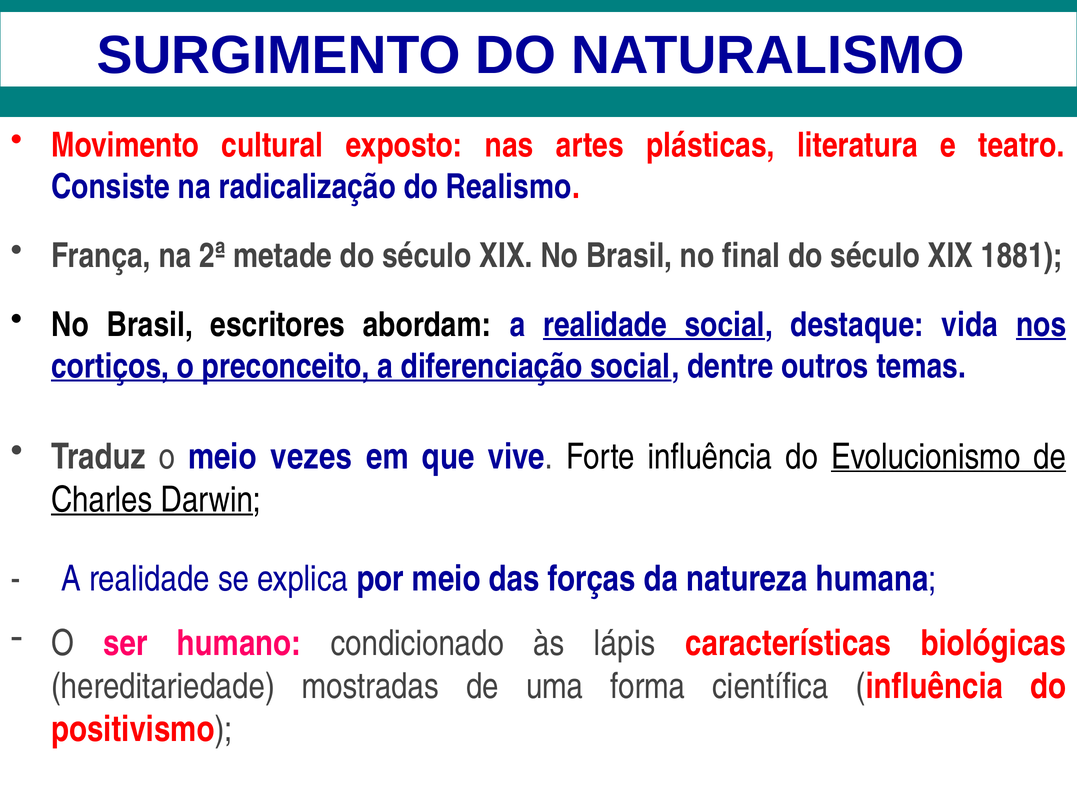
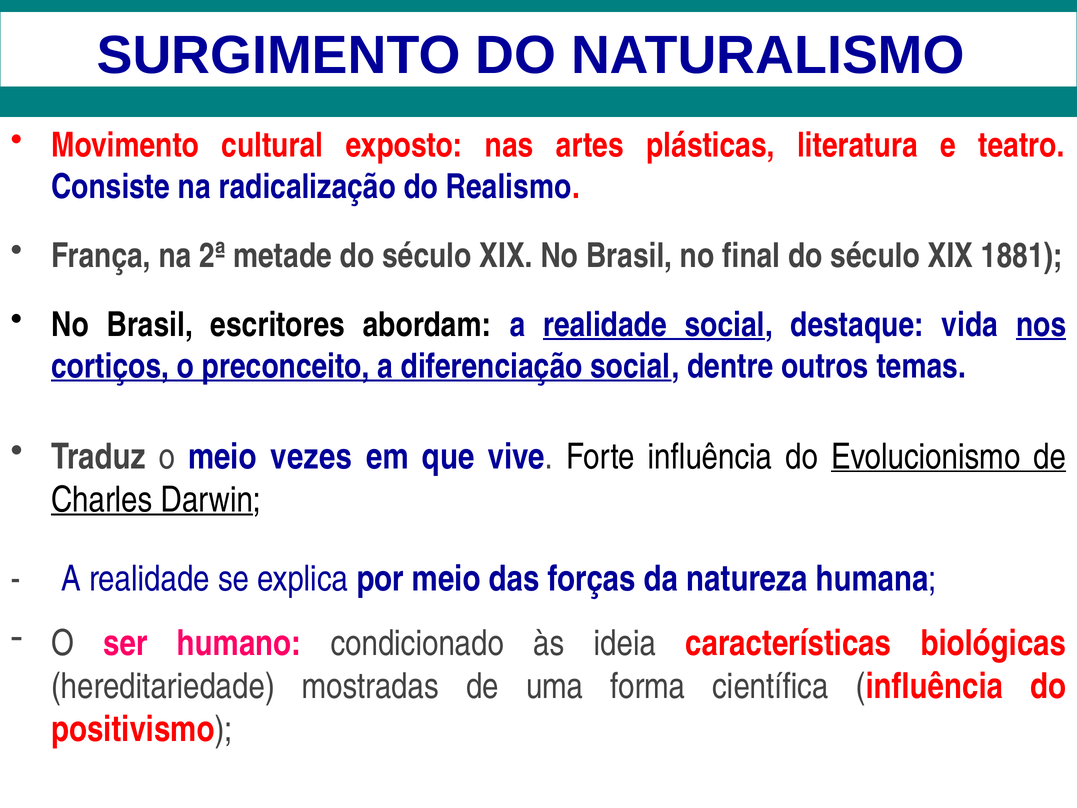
lápis: lápis -> ideia
